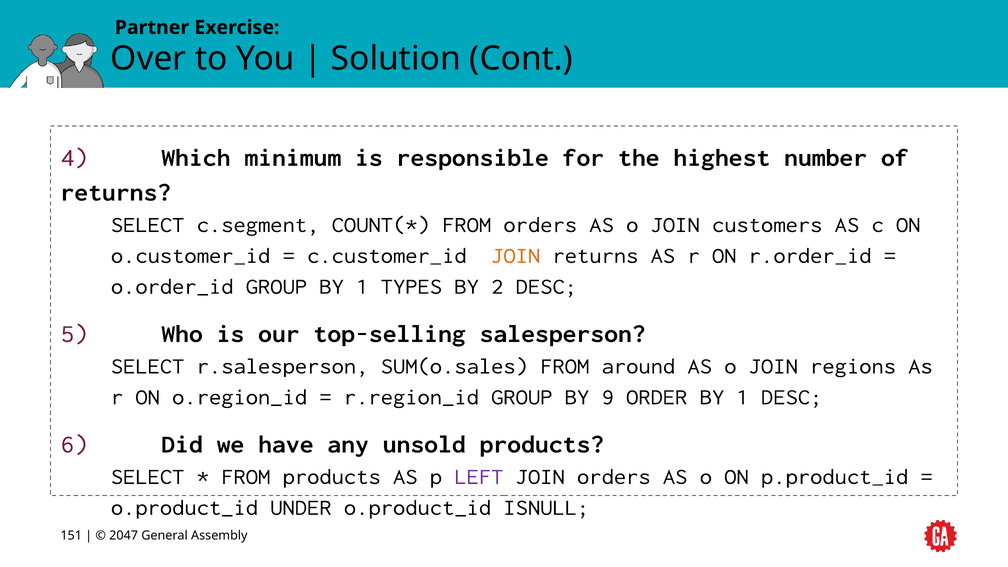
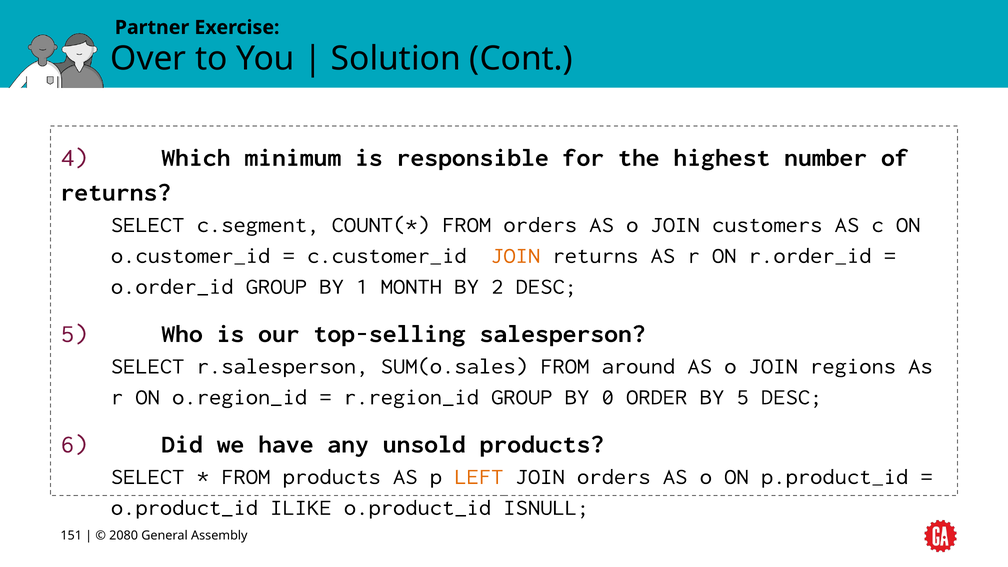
TYPES: TYPES -> MONTH
9: 9 -> 0
ORDER BY 1: 1 -> 5
LEFT colour: purple -> orange
UNDER: UNDER -> ILIKE
2047: 2047 -> 2080
